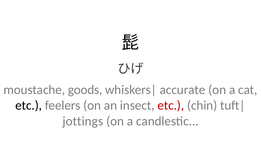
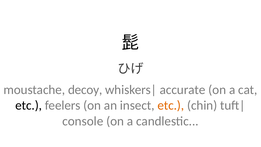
goods: goods -> decoy
etc at (171, 105) colour: red -> orange
jottings: jottings -> console
